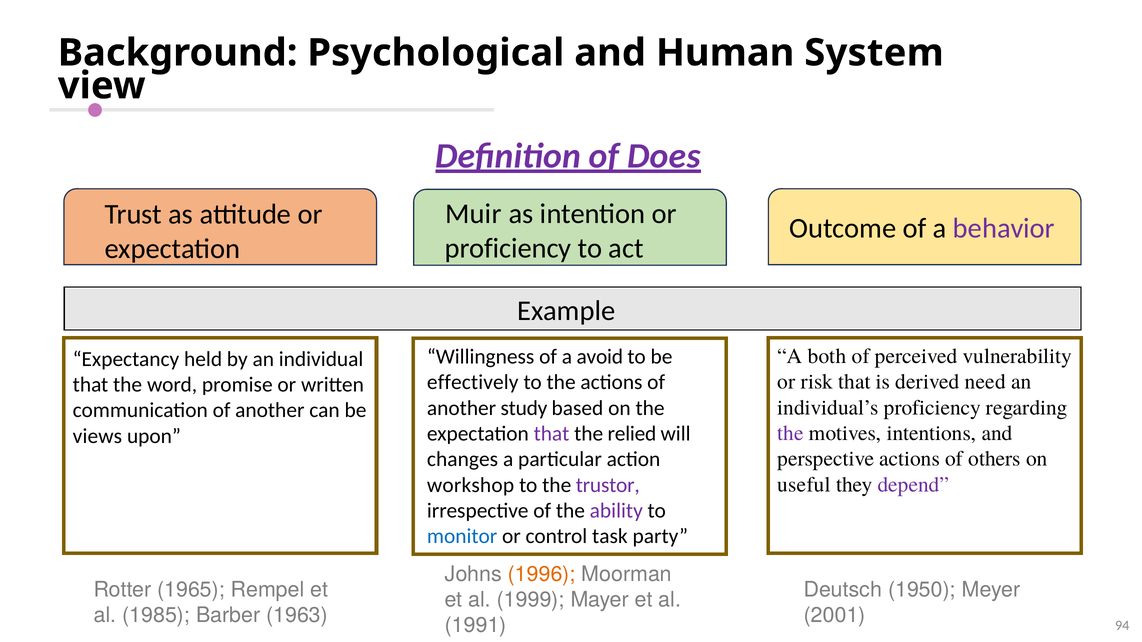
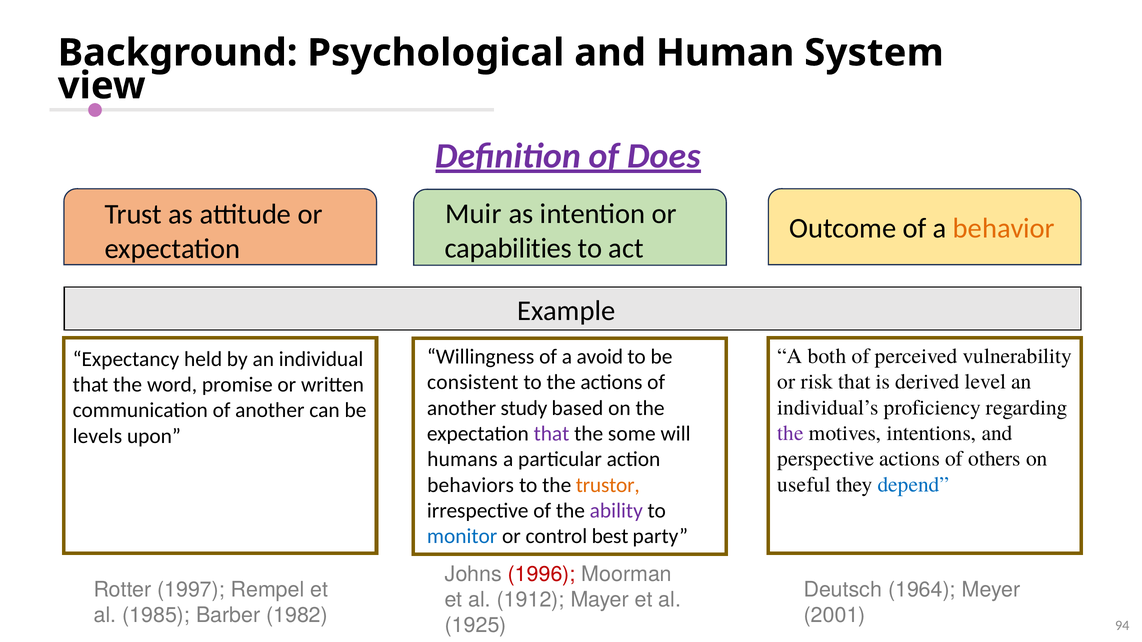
behavior colour: purple -> orange
proficiency at (508, 248): proficiency -> capabilities
need: need -> level
effectively: effectively -> consistent
relied: relied -> some
views: views -> levels
changes: changes -> humans
depend colour: purple -> blue
workshop: workshop -> behaviors
trustor colour: purple -> orange
task: task -> best
1996 colour: orange -> red
1965: 1965 -> 1997
1950: 1950 -> 1964
1999: 1999 -> 1912
1963: 1963 -> 1982
1991: 1991 -> 1925
